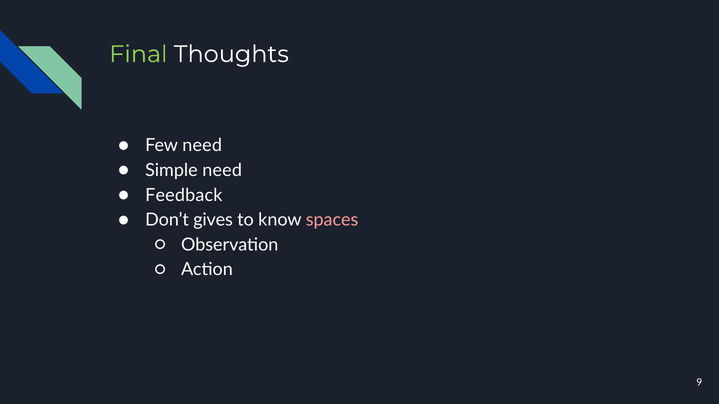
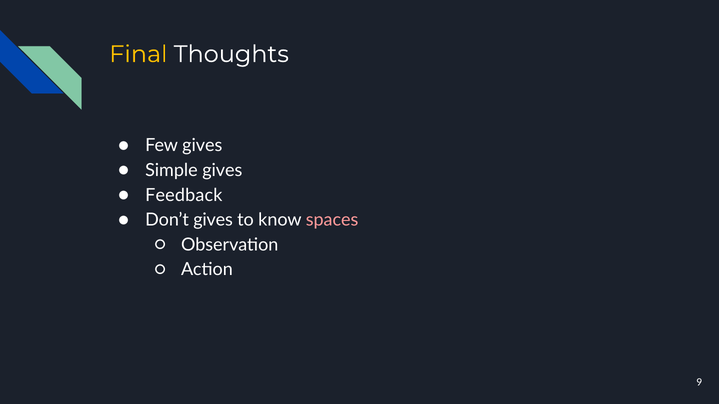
Final colour: light green -> yellow
Few need: need -> gives
Simple need: need -> gives
